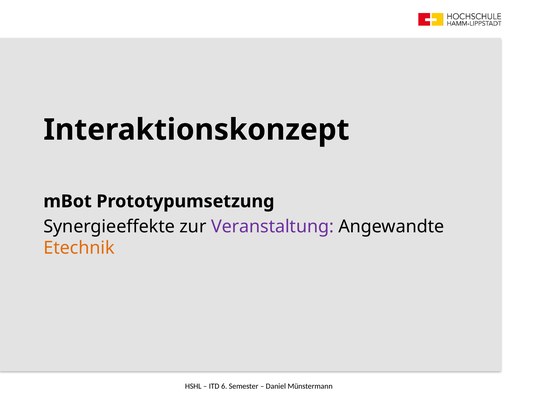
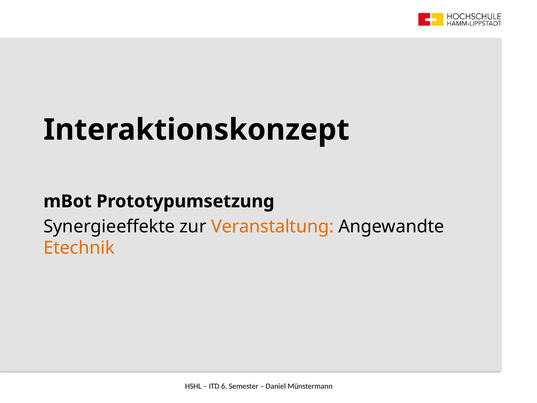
Veranstaltung colour: purple -> orange
